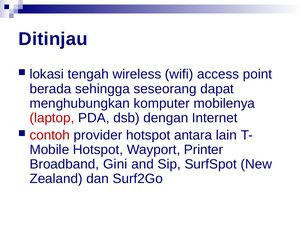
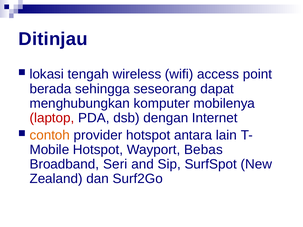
contoh colour: red -> orange
Printer: Printer -> Bebas
Gini: Gini -> Seri
